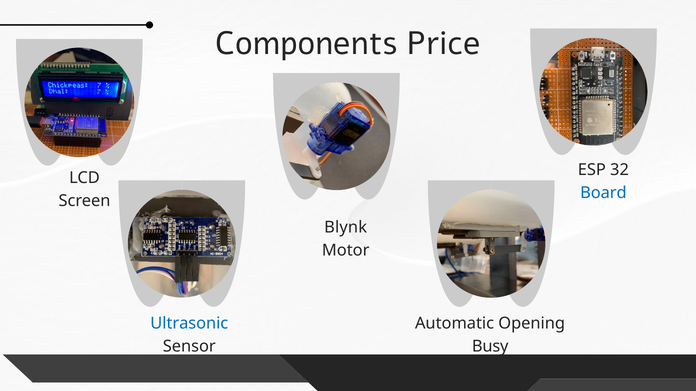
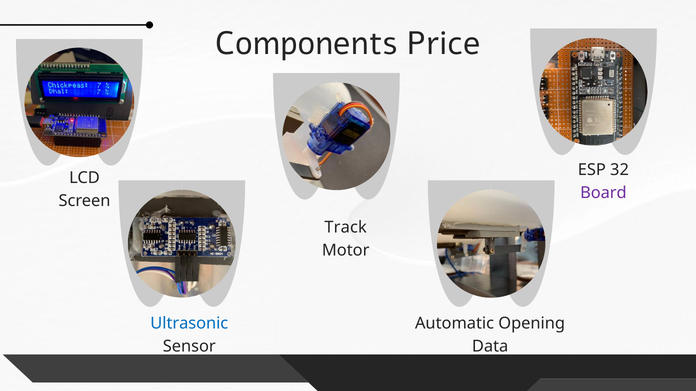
Board colour: blue -> purple
Blynk: Blynk -> Track
Busy: Busy -> Data
